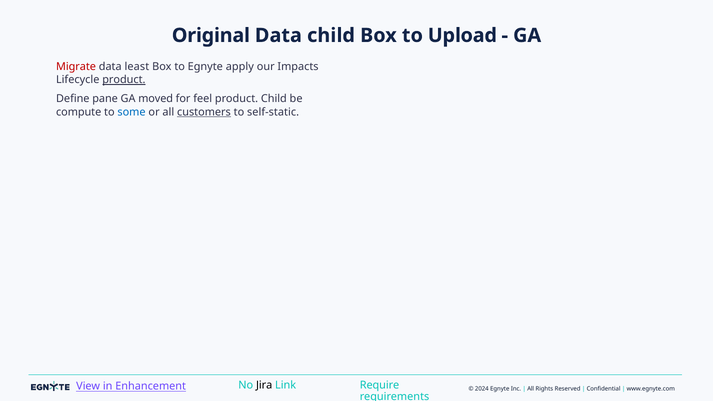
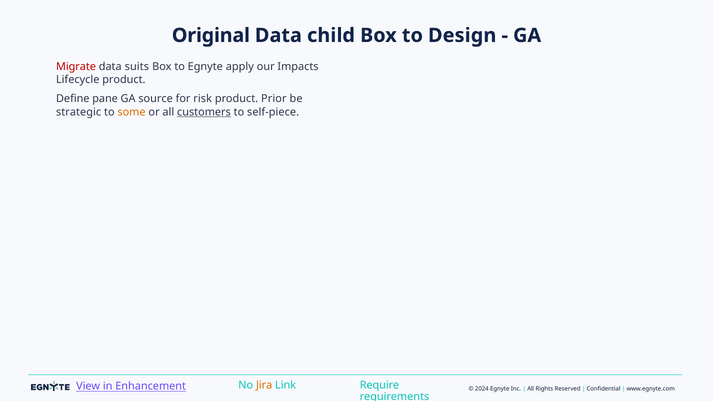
Upload: Upload -> Design
least: least -> suits
product at (124, 80) underline: present -> none
moved: moved -> source
feel: feel -> risk
product Child: Child -> Prior
compute: compute -> strategic
some colour: blue -> orange
self-static: self-static -> self-piece
Jira colour: black -> orange
